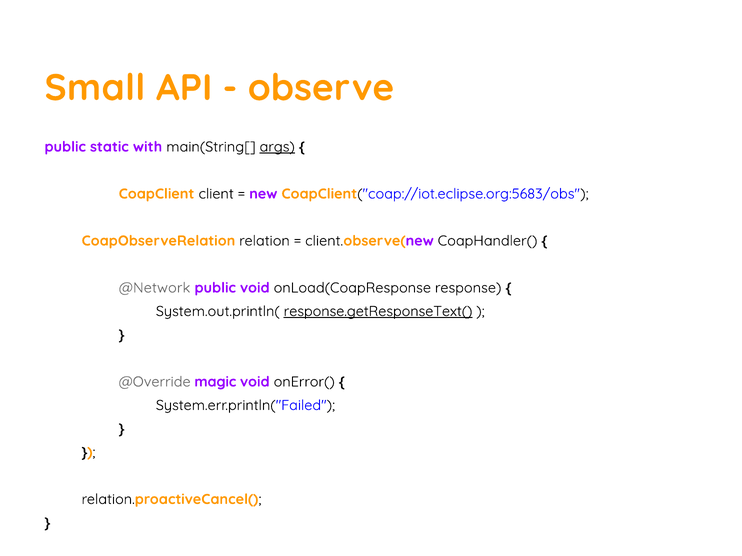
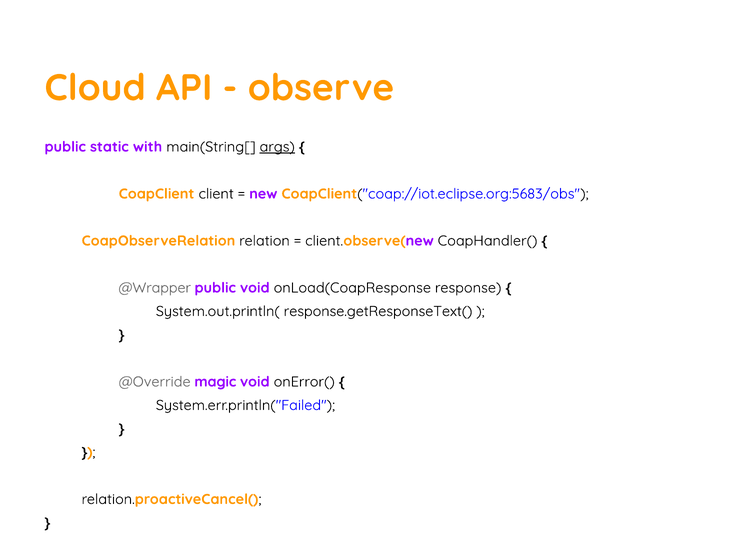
Small: Small -> Cloud
@Network: @Network -> @Wrapper
response.getResponseText( underline: present -> none
